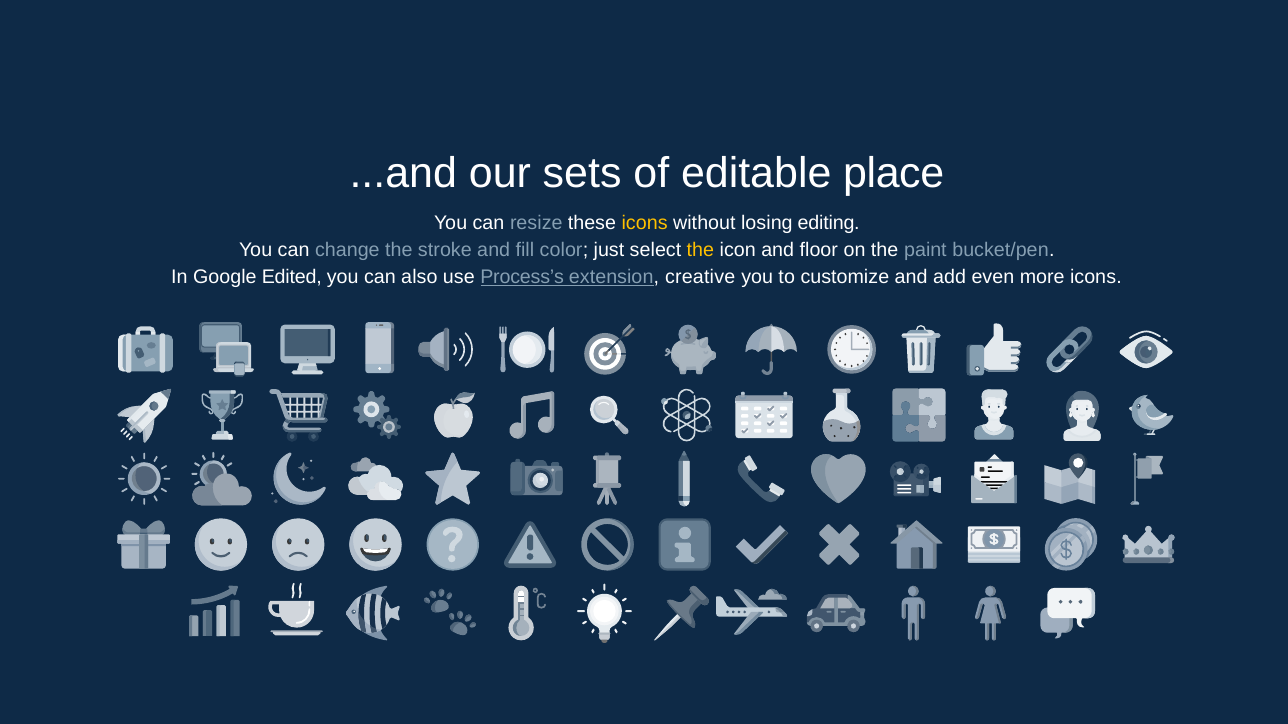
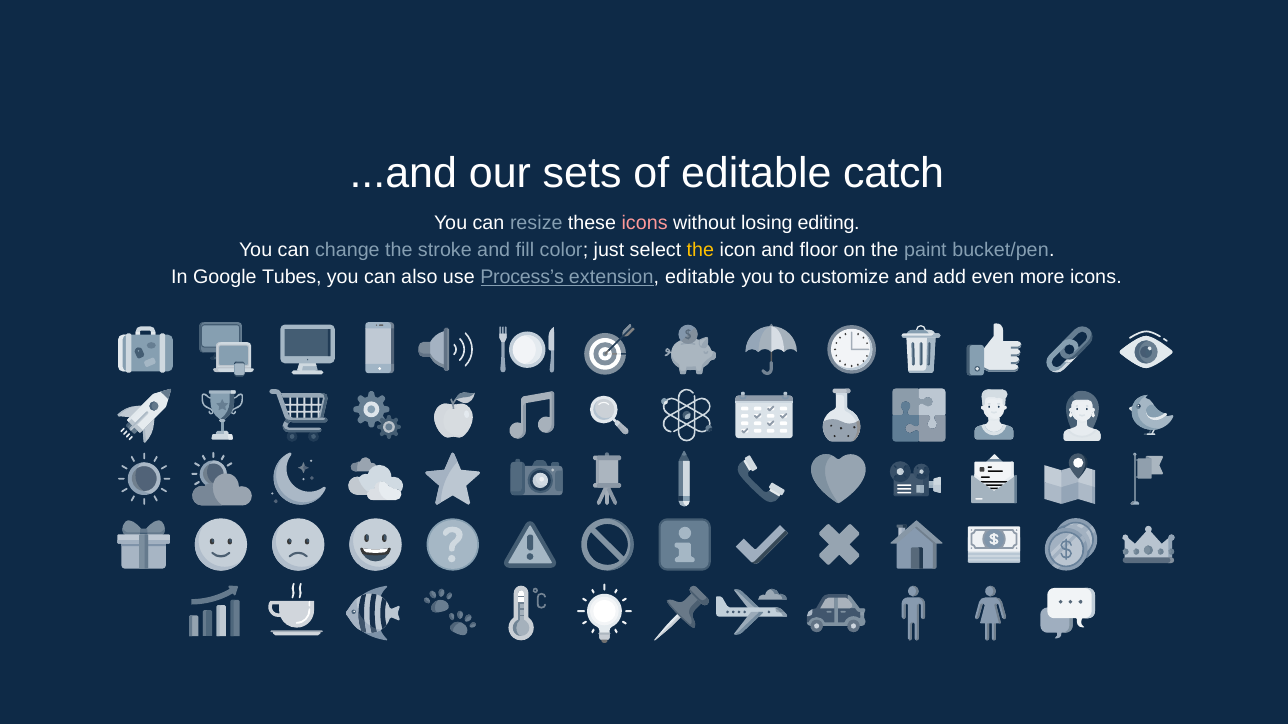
place: place -> catch
icons at (645, 223) colour: yellow -> pink
Edited: Edited -> Tubes
extension creative: creative -> editable
